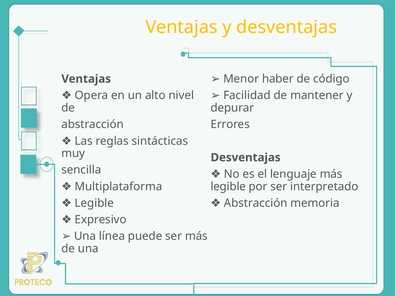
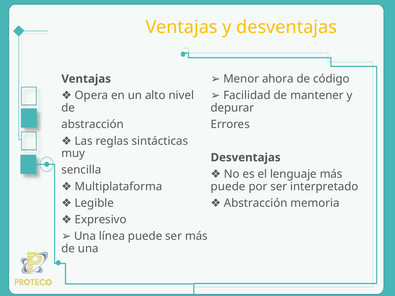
haber: haber -> ahora
legible at (228, 187): legible -> puede
